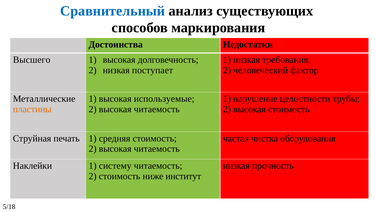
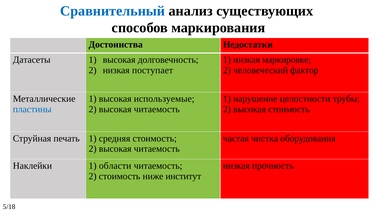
Высшего: Высшего -> Датасеты
требования: требования -> маркировке
пластины colour: orange -> blue
систему: систему -> области
